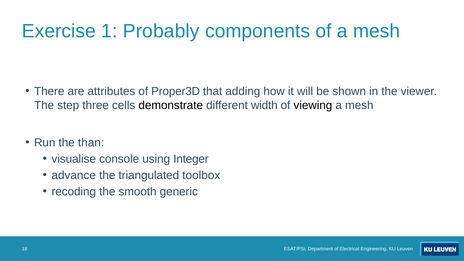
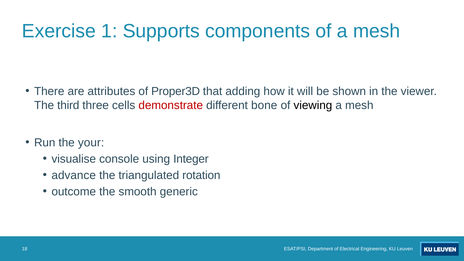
Probably: Probably -> Supports
step: step -> third
demonstrate colour: black -> red
width: width -> bone
than: than -> your
toolbox: toolbox -> rotation
recoding: recoding -> outcome
